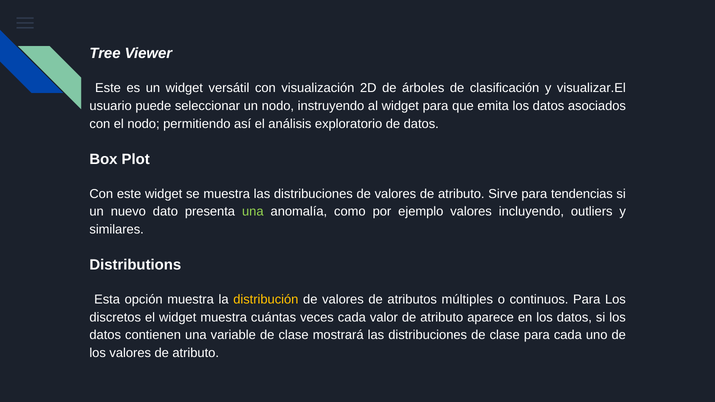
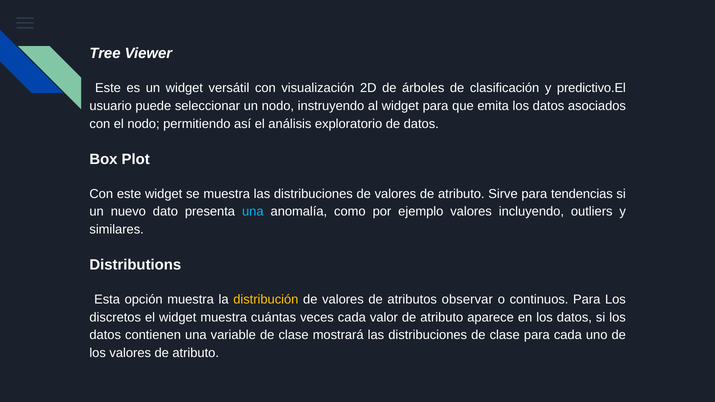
visualizar.El: visualizar.El -> predictivo.El
una at (253, 212) colour: light green -> light blue
múltiples: múltiples -> observar
